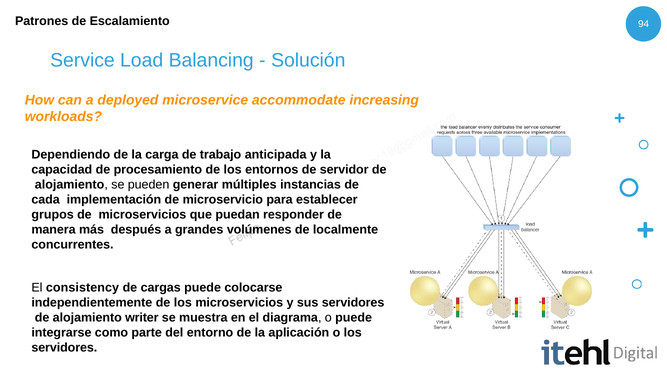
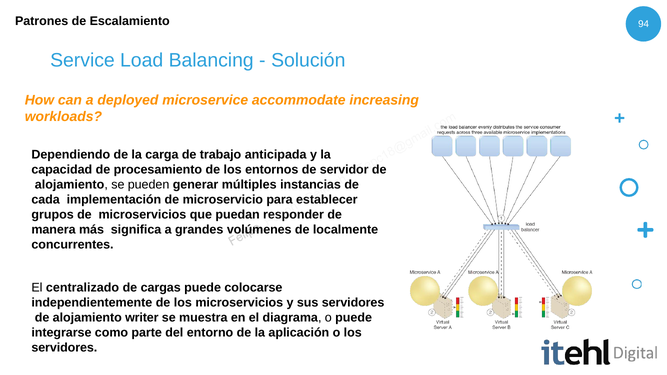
después: después -> significa
consistency: consistency -> centralizado
